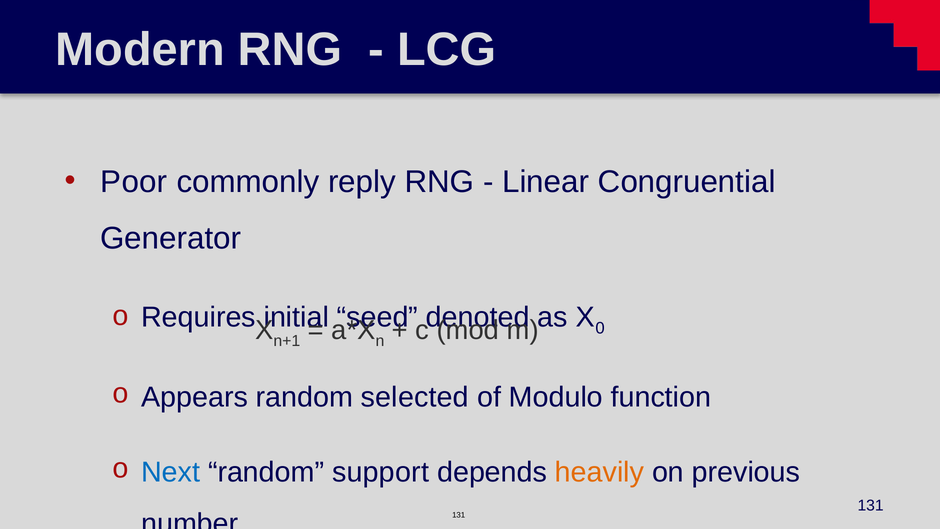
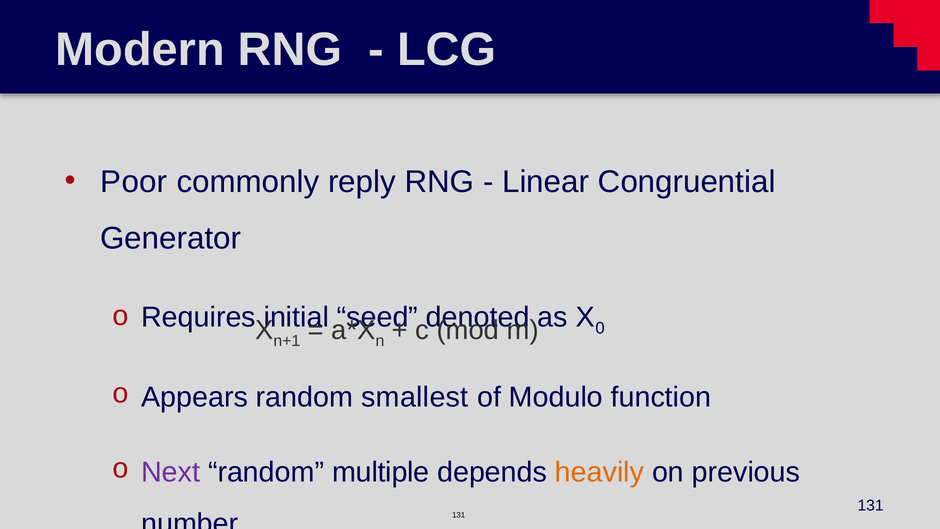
selected: selected -> smallest
Next colour: blue -> purple
support: support -> multiple
